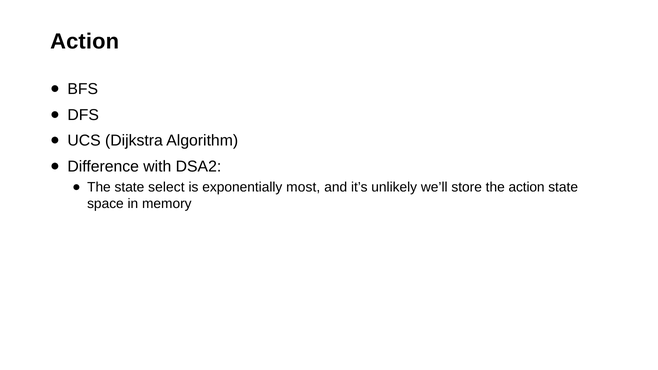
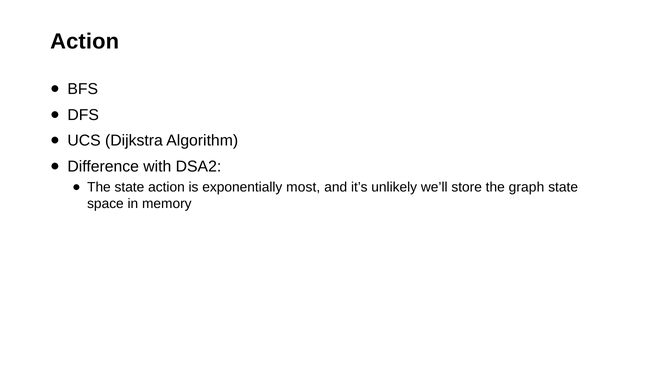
state select: select -> action
the action: action -> graph
